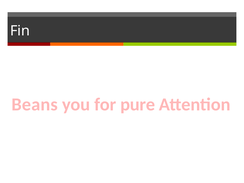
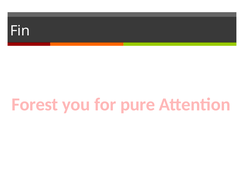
Beans: Beans -> Forest
